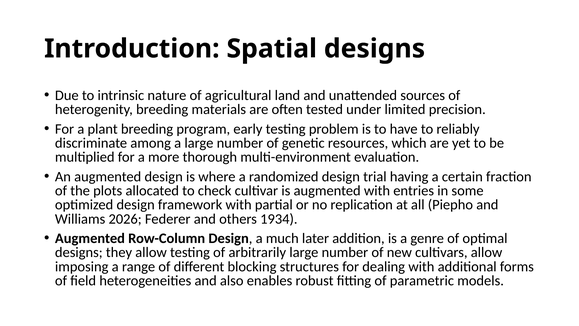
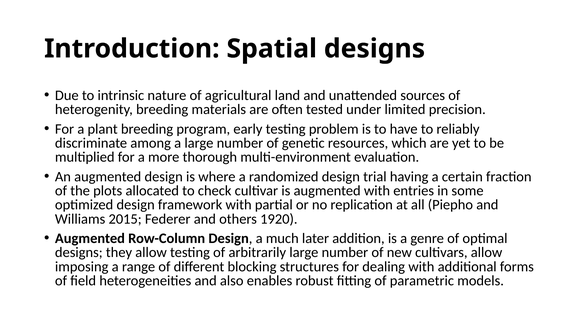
2026: 2026 -> 2015
1934: 1934 -> 1920
